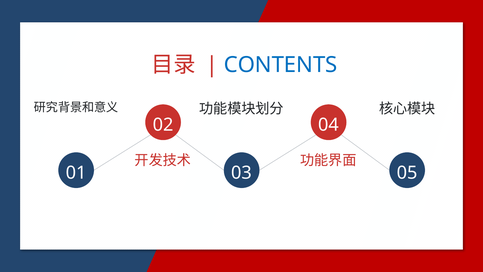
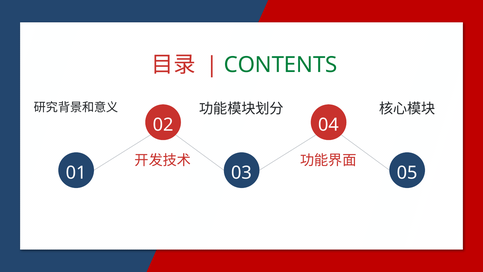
CONTENTS colour: blue -> green
